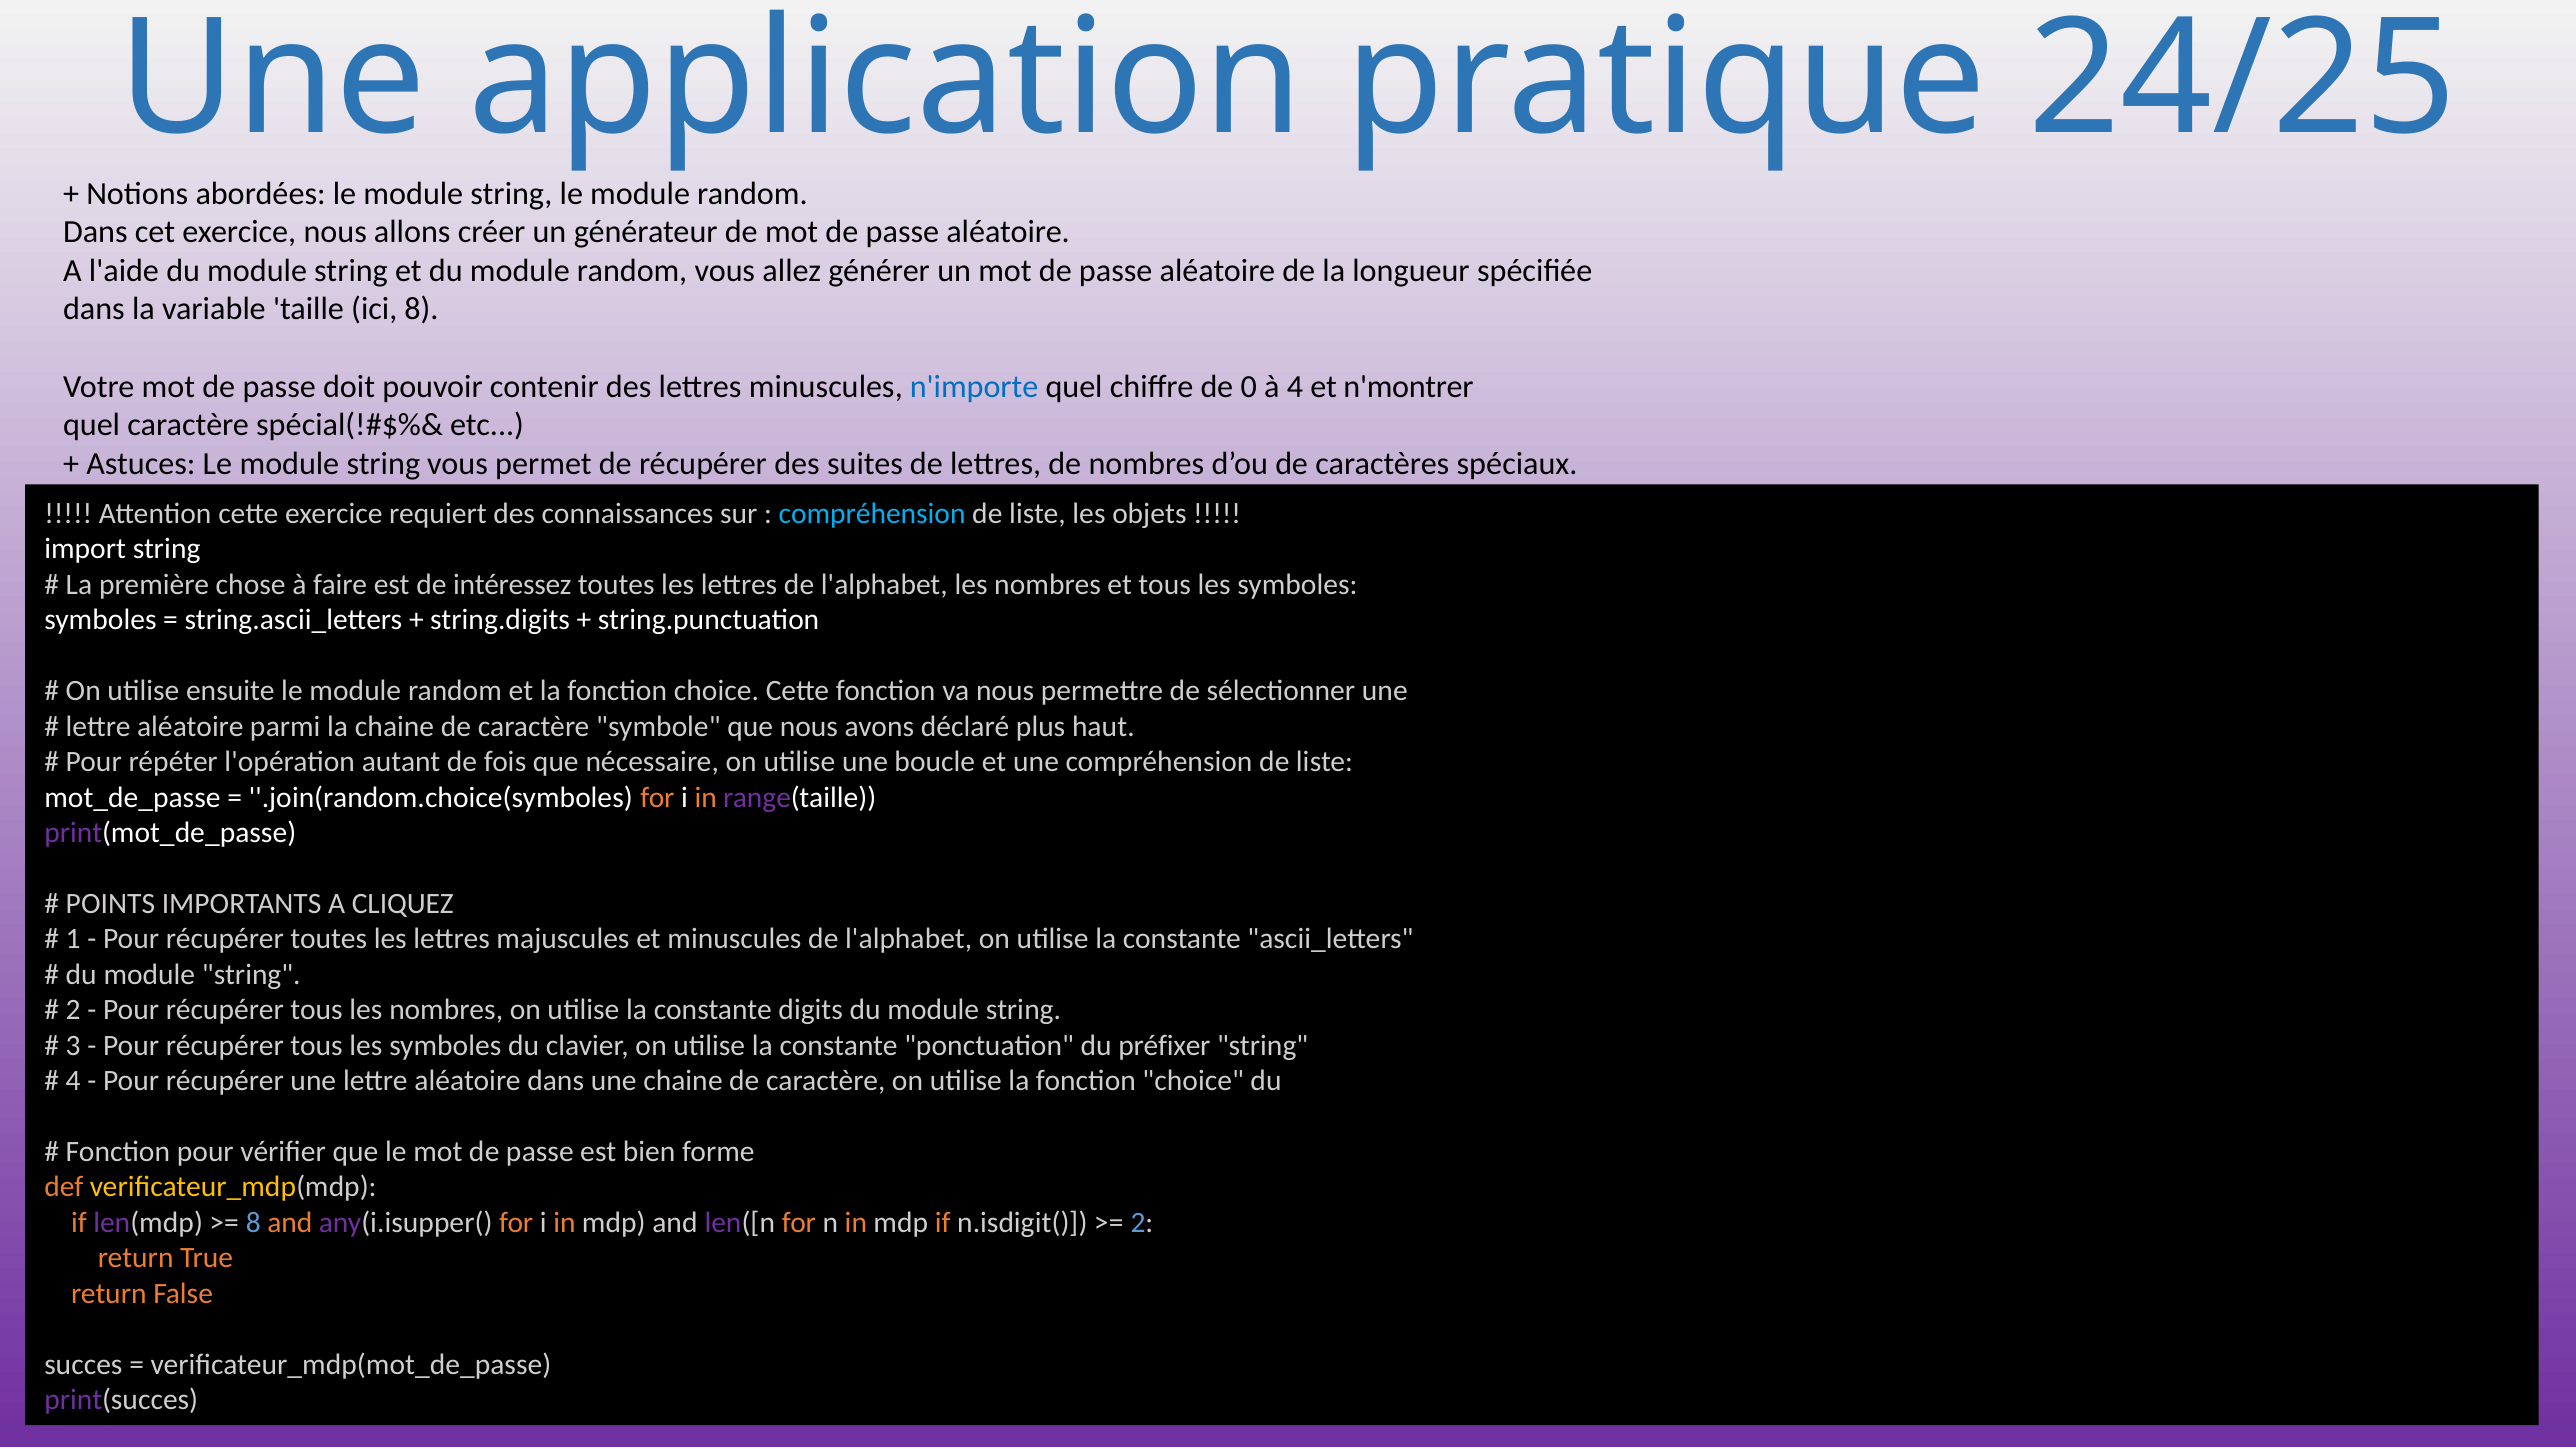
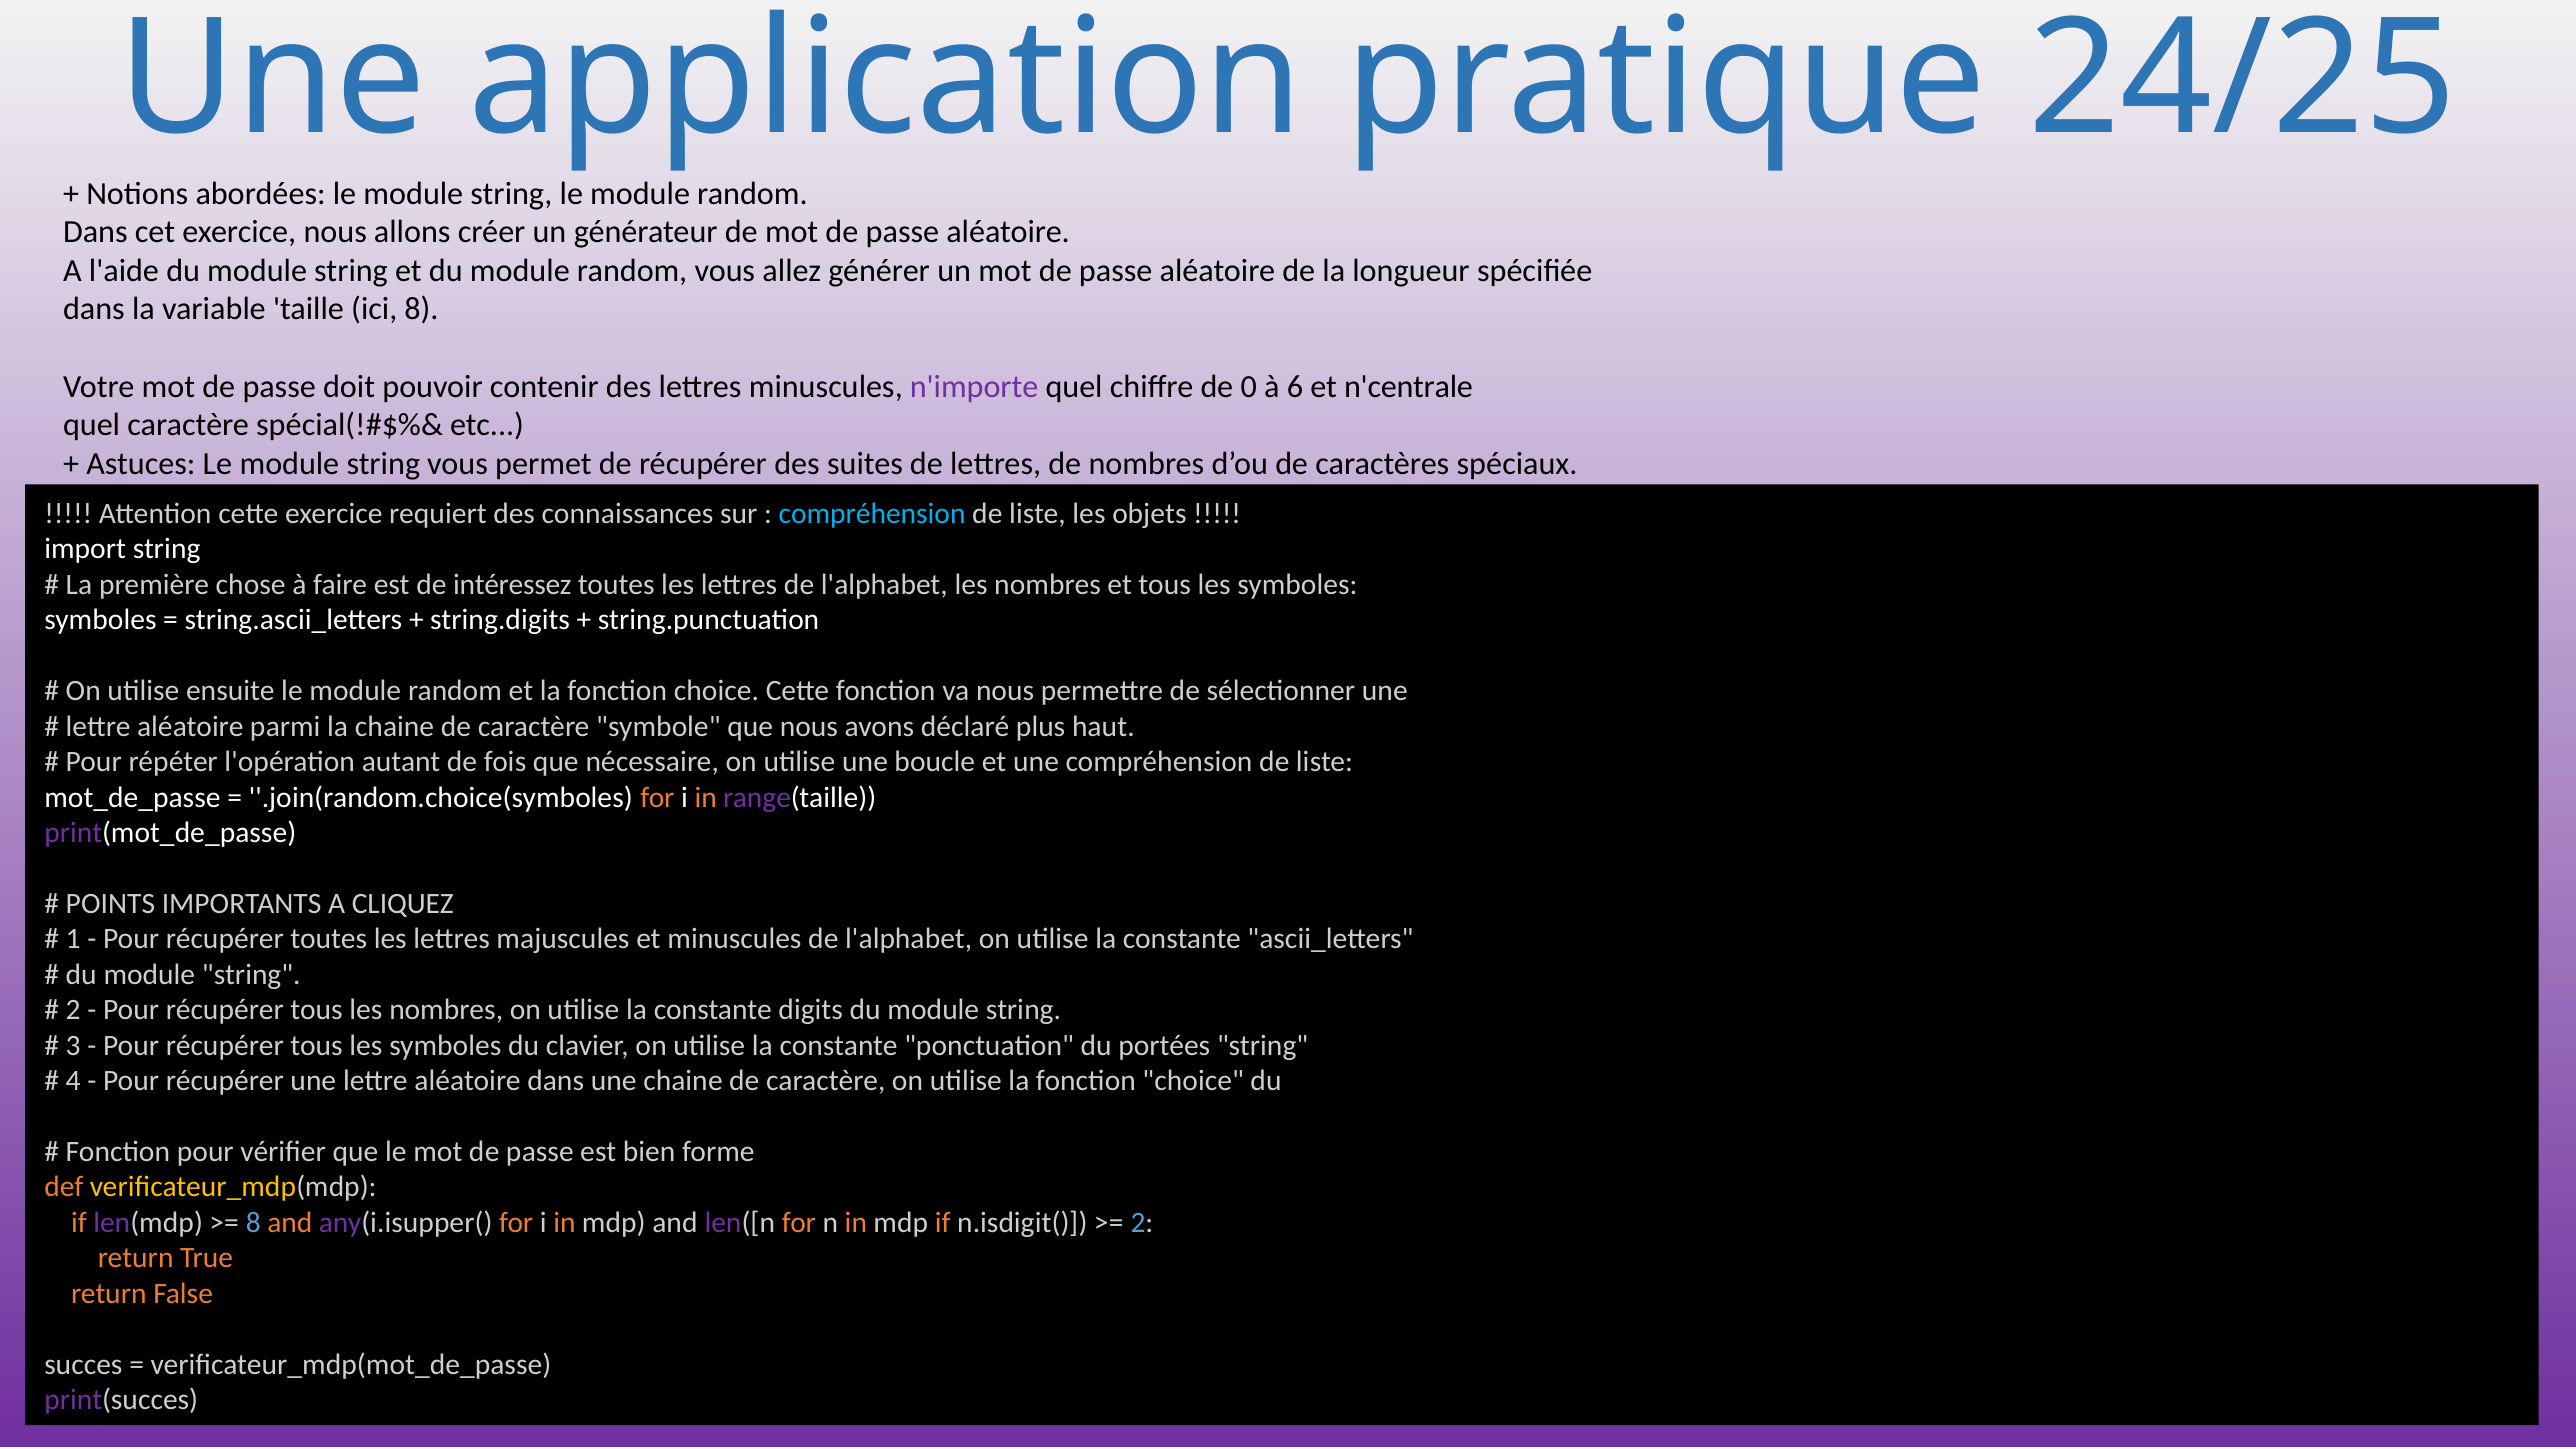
n'importe colour: blue -> purple
à 4: 4 -> 6
n'montrer: n'montrer -> n'centrale
préfixer: préfixer -> portées
